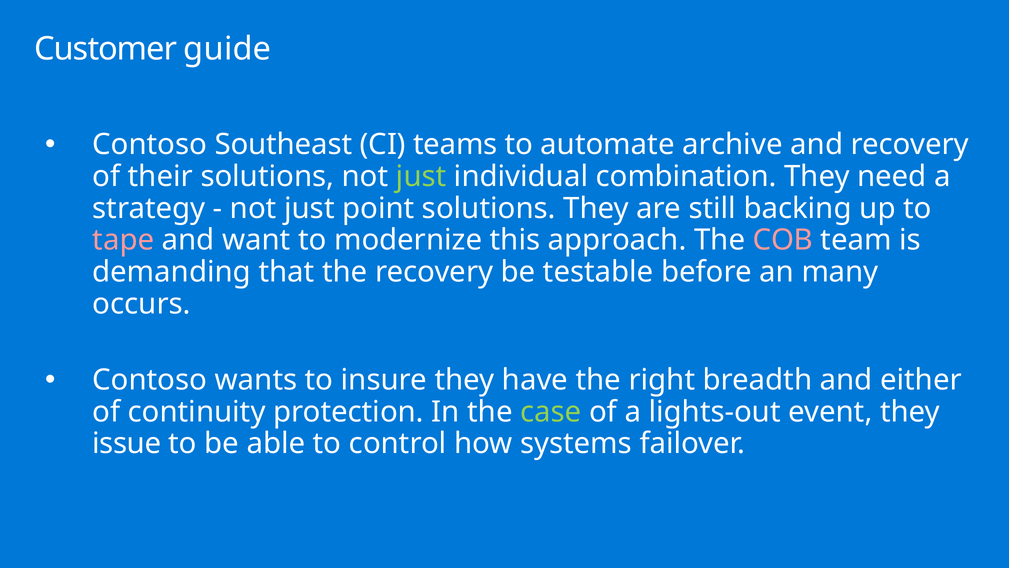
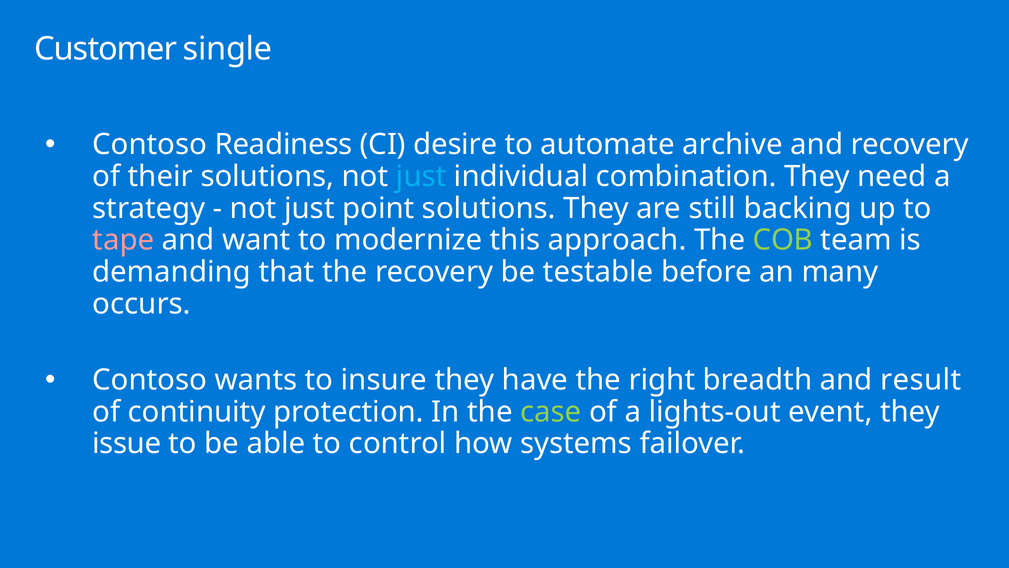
guide: guide -> single
Southeast: Southeast -> Readiness
teams: teams -> desire
just at (421, 176) colour: light green -> light blue
COB colour: pink -> light green
either: either -> result
